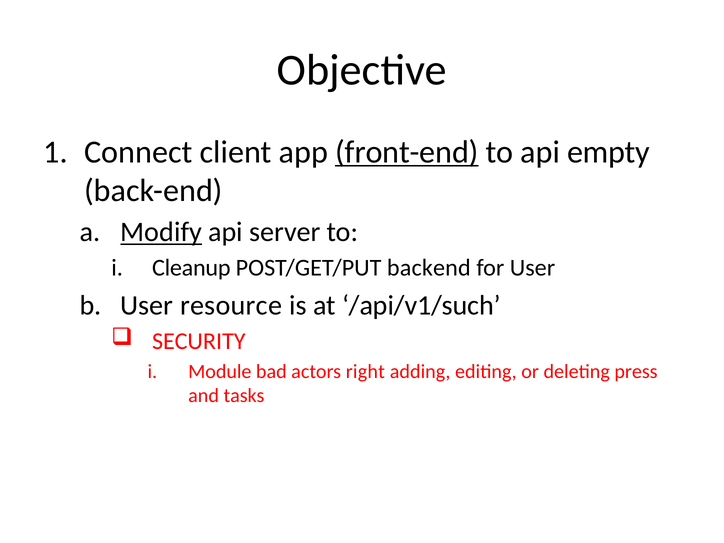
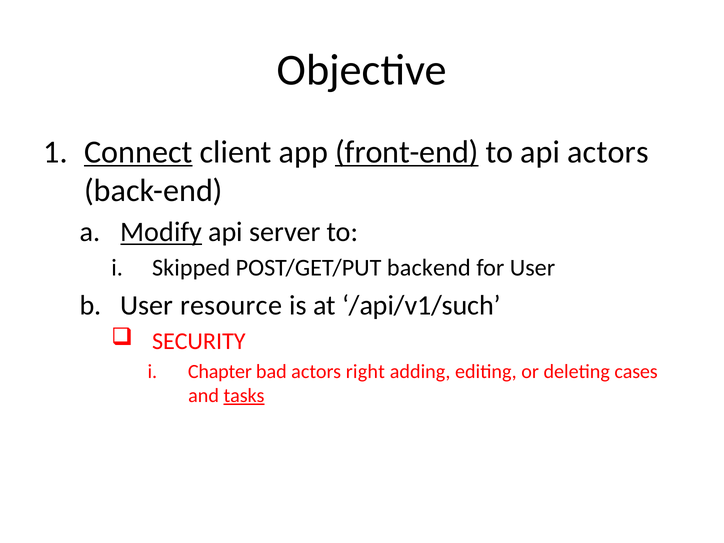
Connect underline: none -> present
api empty: empty -> actors
Cleanup: Cleanup -> Skipped
Module: Module -> Chapter
press: press -> cases
tasks underline: none -> present
